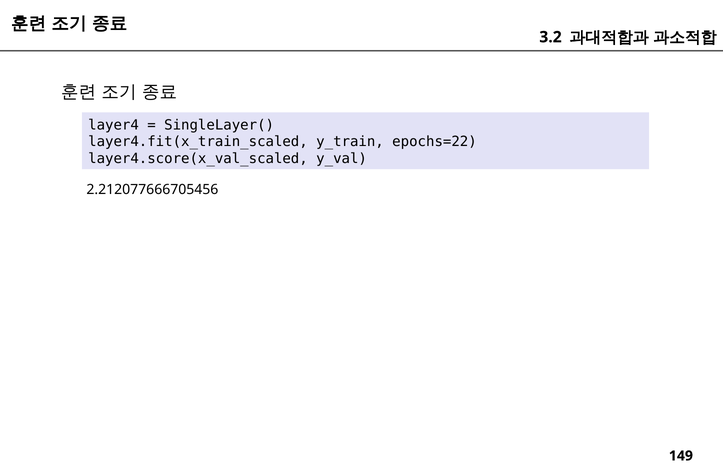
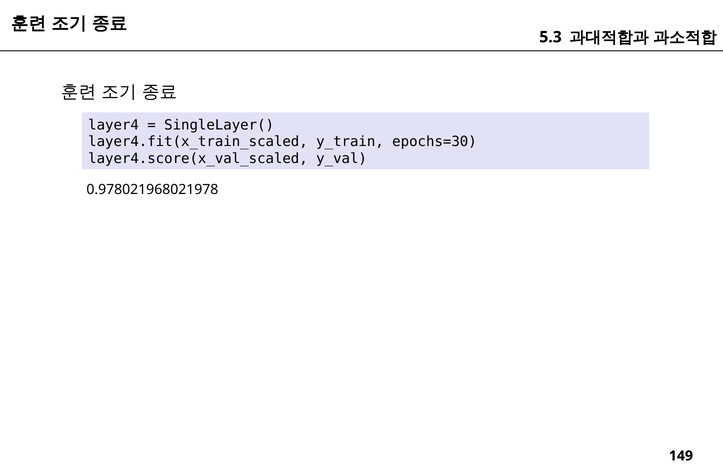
3.2: 3.2 -> 5.3
epochs=22: epochs=22 -> epochs=30
2.212077666705456: 2.212077666705456 -> 0.978021968021978
